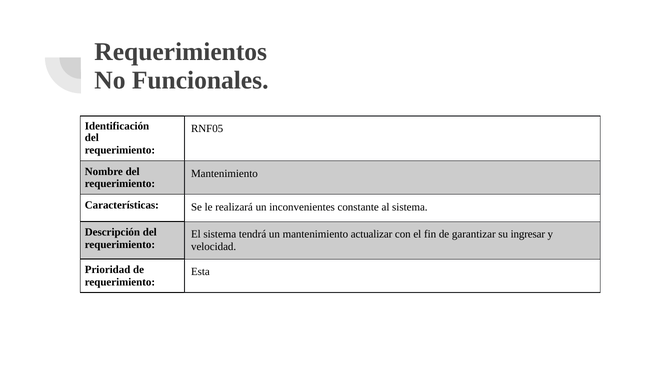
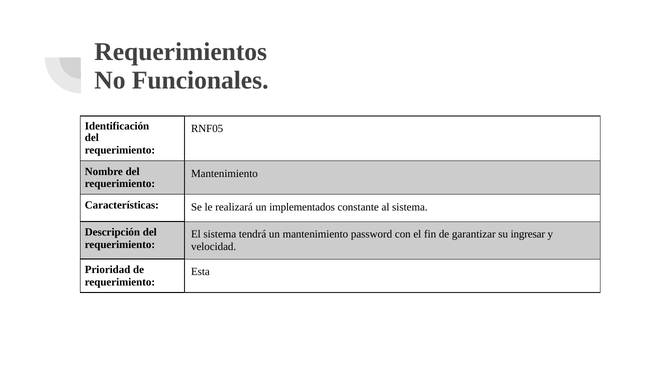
inconvenientes: inconvenientes -> implementados
actualizar: actualizar -> password
